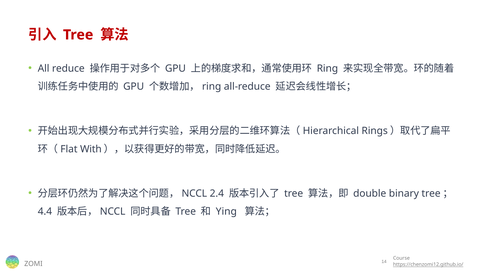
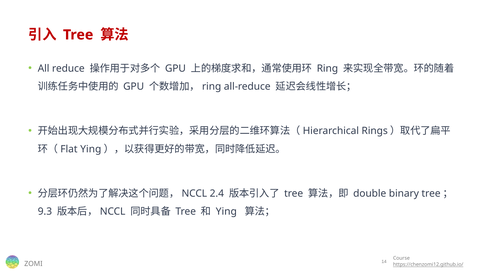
With at (91, 149): With -> Ying
4.4: 4.4 -> 9.3
